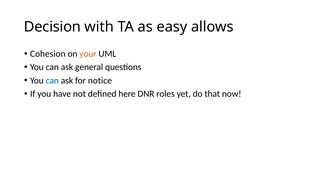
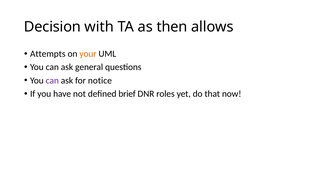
easy: easy -> then
Cohesion: Cohesion -> Attempts
can at (52, 80) colour: blue -> purple
here: here -> brief
